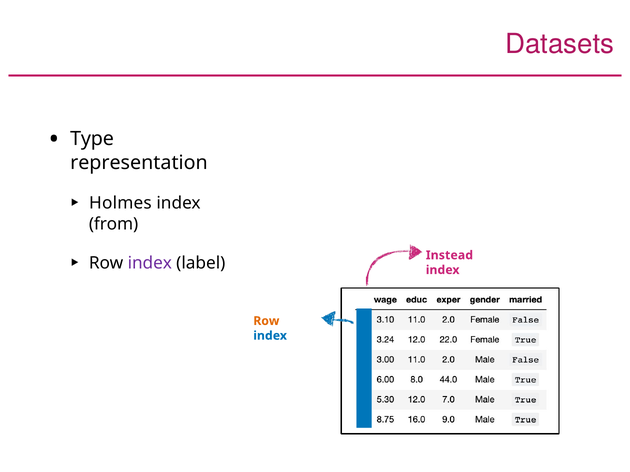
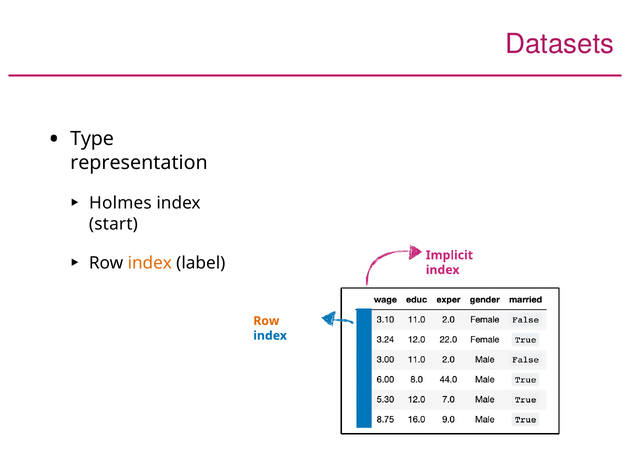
from: from -> start
index at (150, 264) colour: purple -> orange
Instead: Instead -> Implicit
